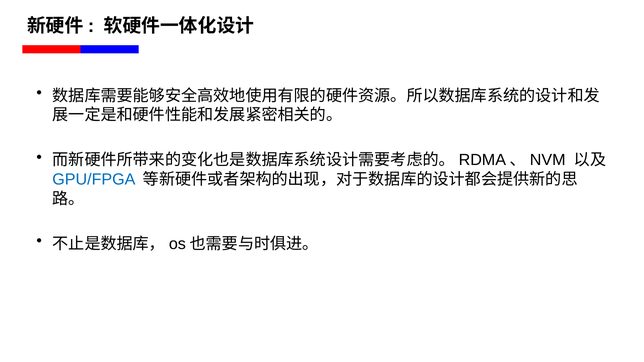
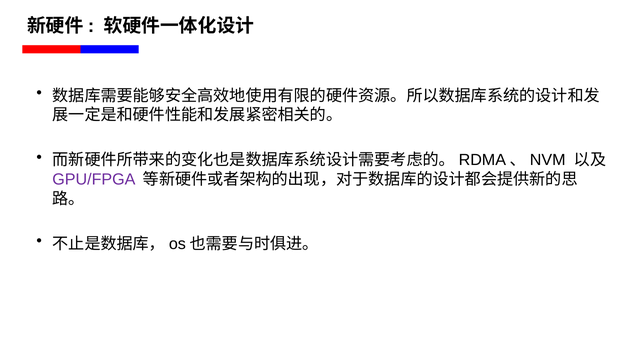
GPU/FPGA colour: blue -> purple
